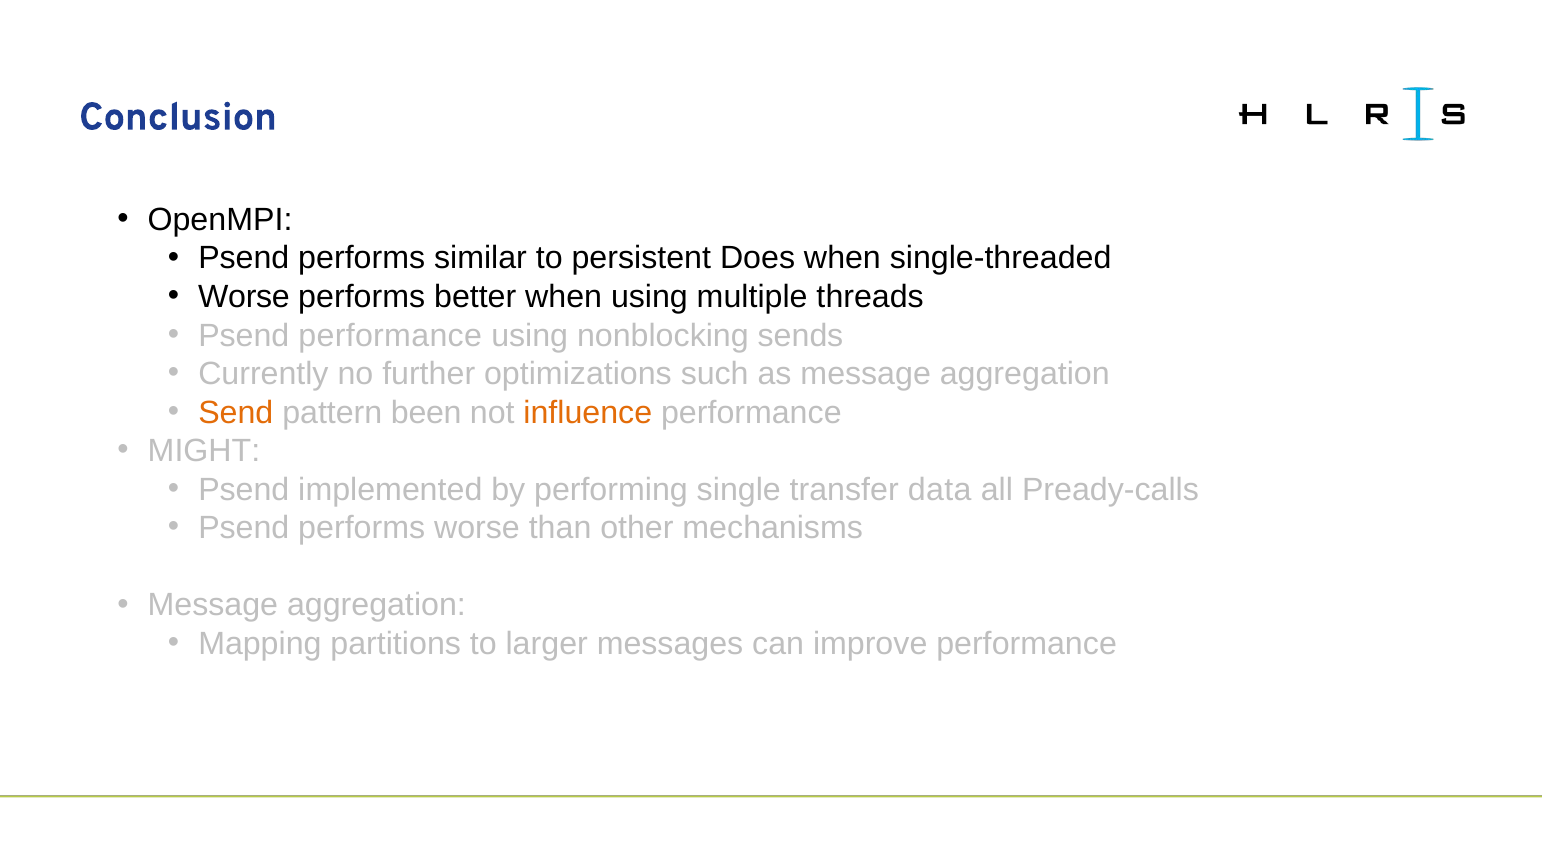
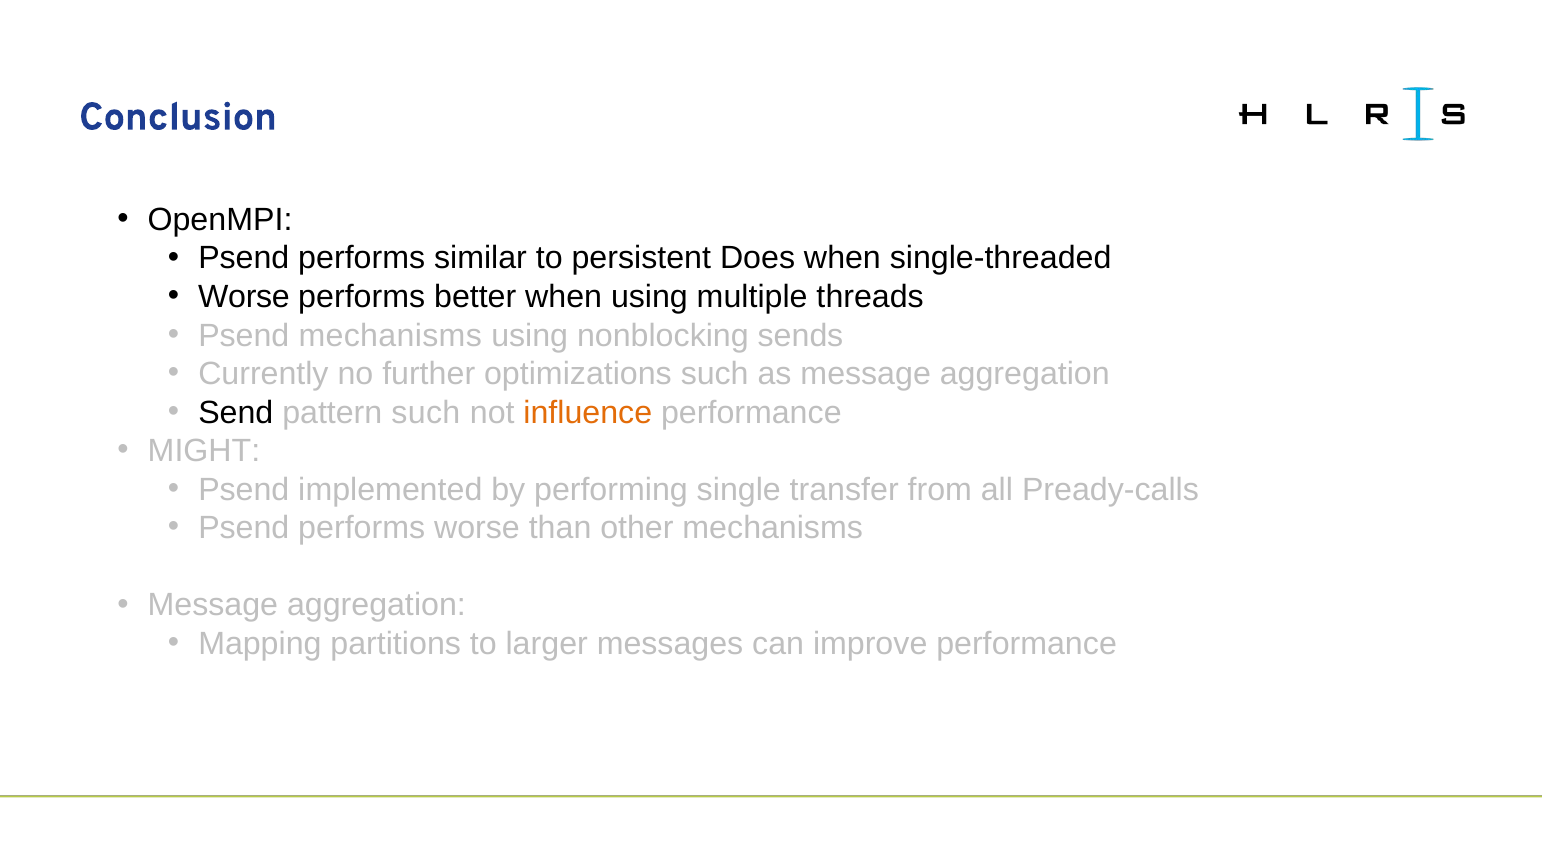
Psend performance: performance -> mechanisms
Send colour: orange -> black
pattern been: been -> such
data: data -> from
